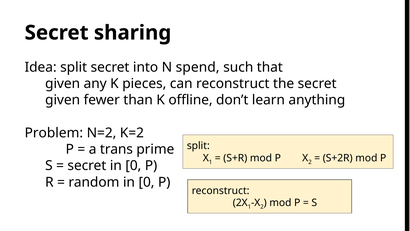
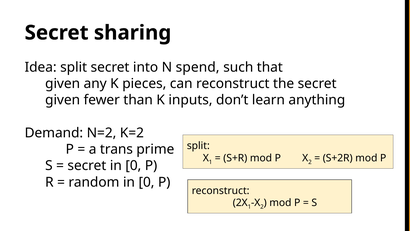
offline: offline -> inputs
Problem: Problem -> Demand
